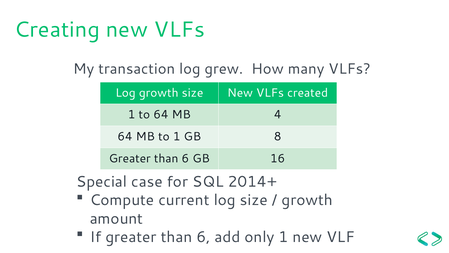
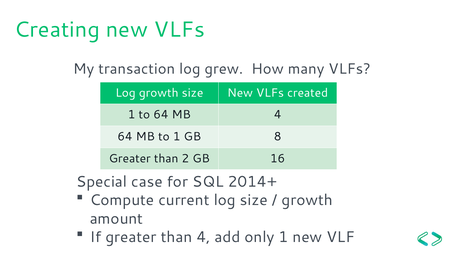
6 at (185, 158): 6 -> 2
If greater than 6: 6 -> 4
